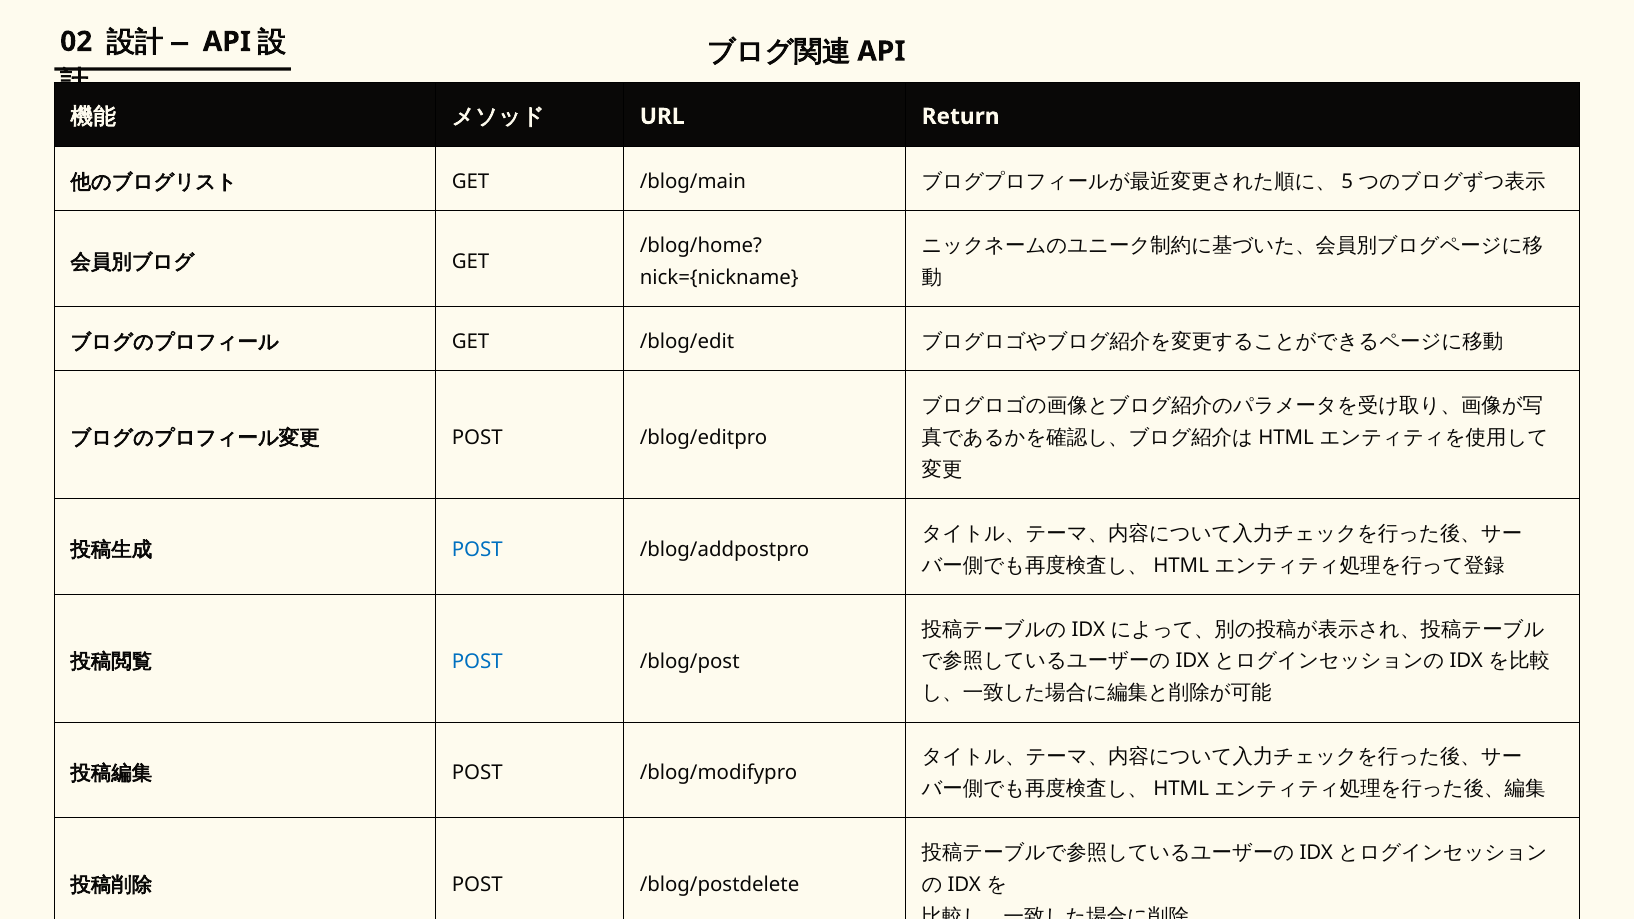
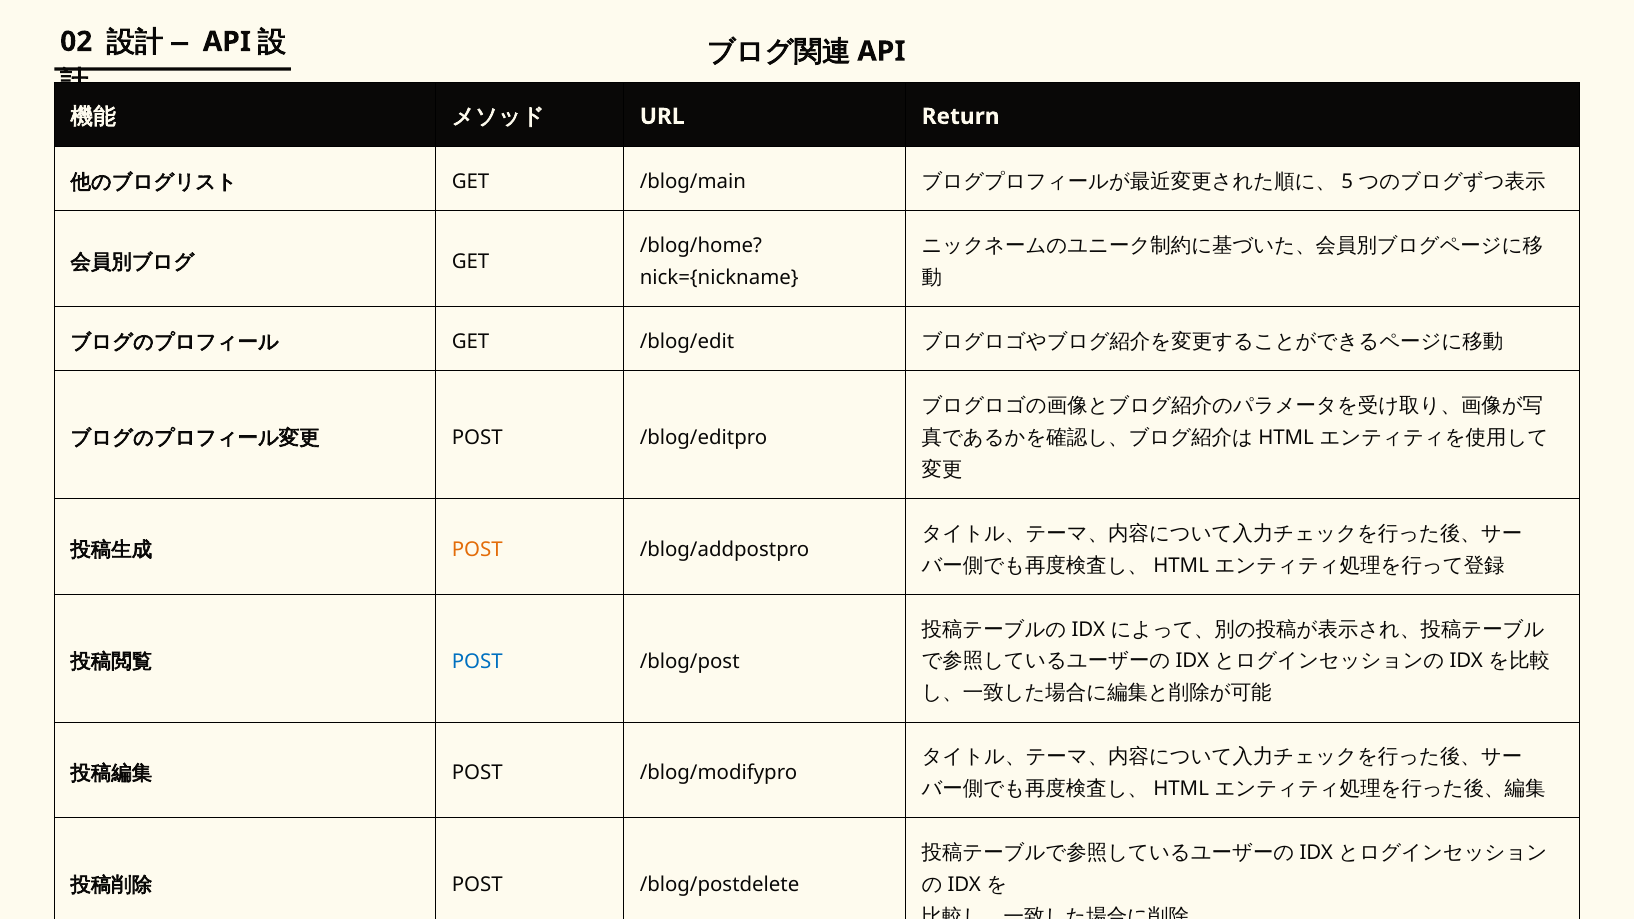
POST at (477, 550) colour: blue -> orange
